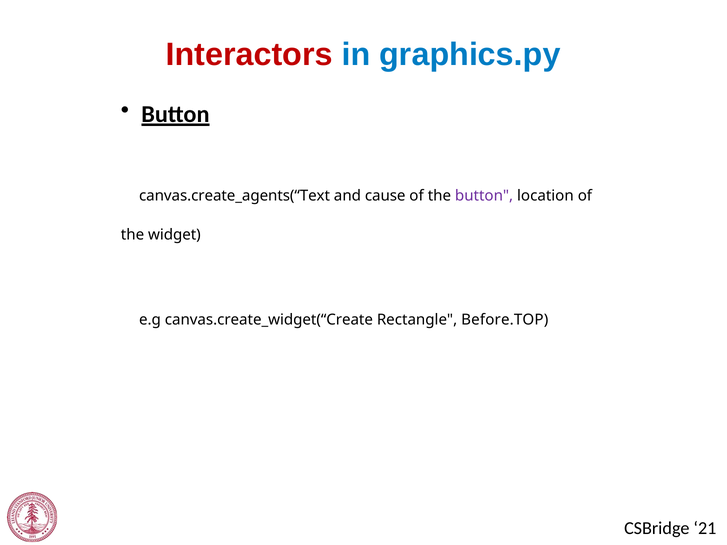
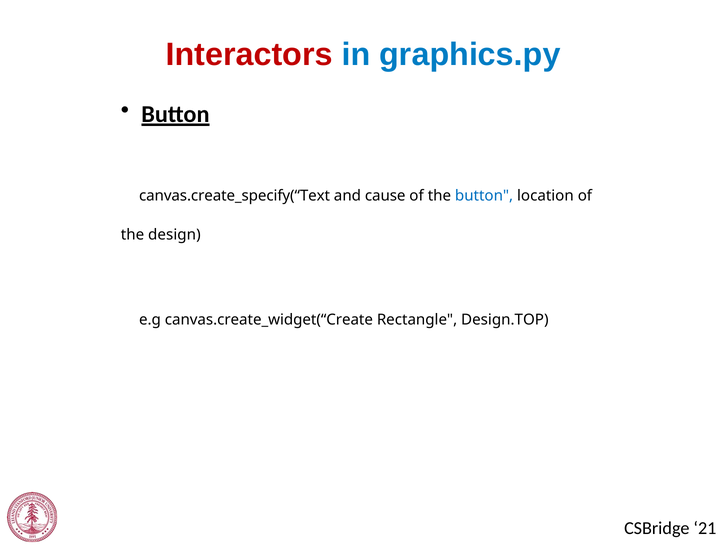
canvas.create_agents(“Text: canvas.create_agents(“Text -> canvas.create_specify(“Text
button at (484, 196) colour: purple -> blue
widget: widget -> design
Before.TOP: Before.TOP -> Design.TOP
